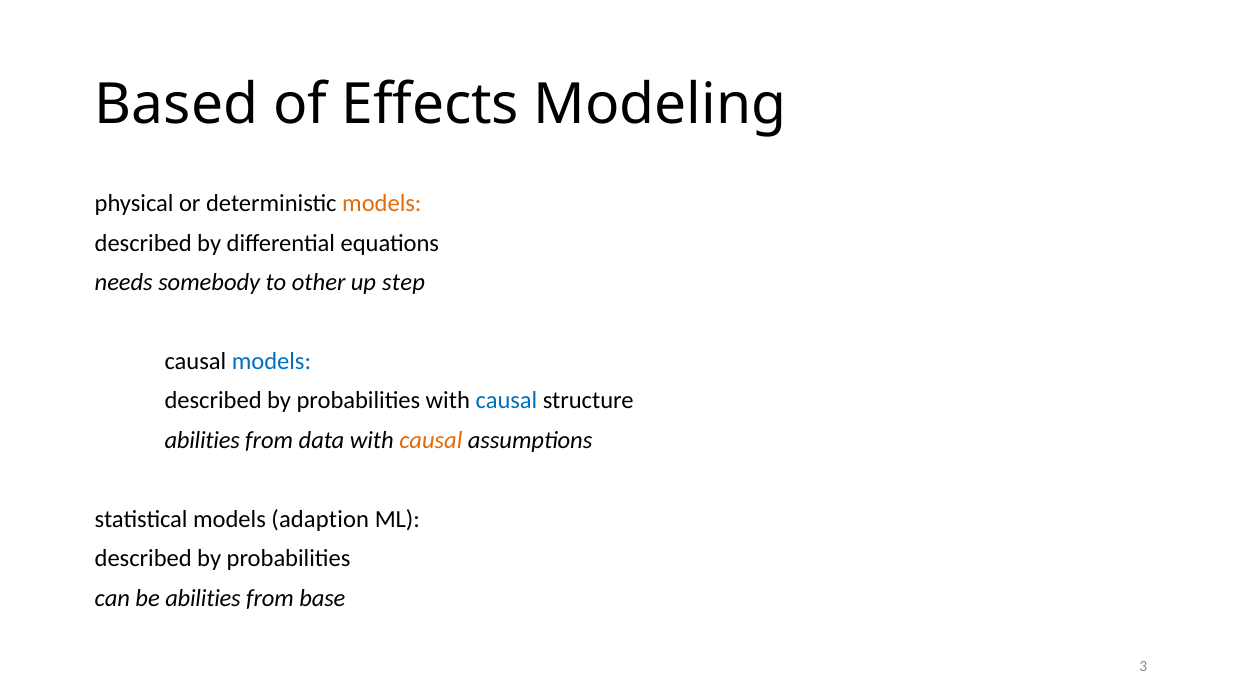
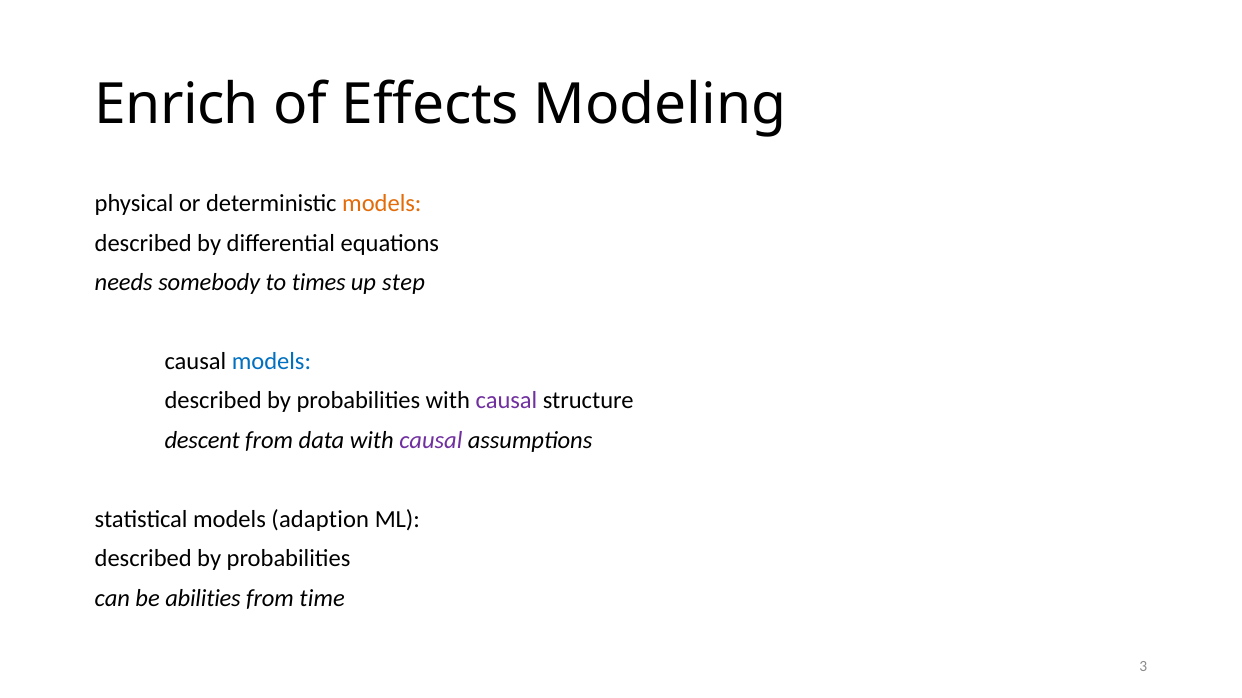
Based: Based -> Enrich
other: other -> times
causal at (506, 401) colour: blue -> purple
abilities at (202, 441): abilities -> descent
causal at (431, 441) colour: orange -> purple
base: base -> time
